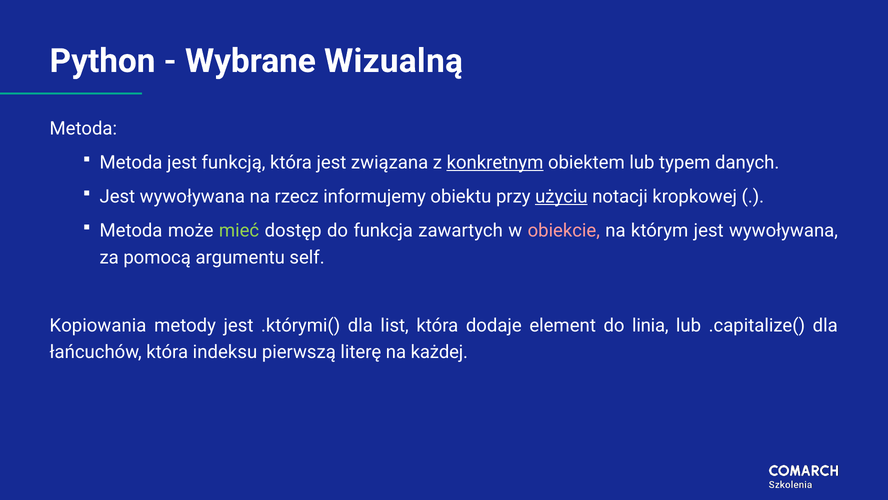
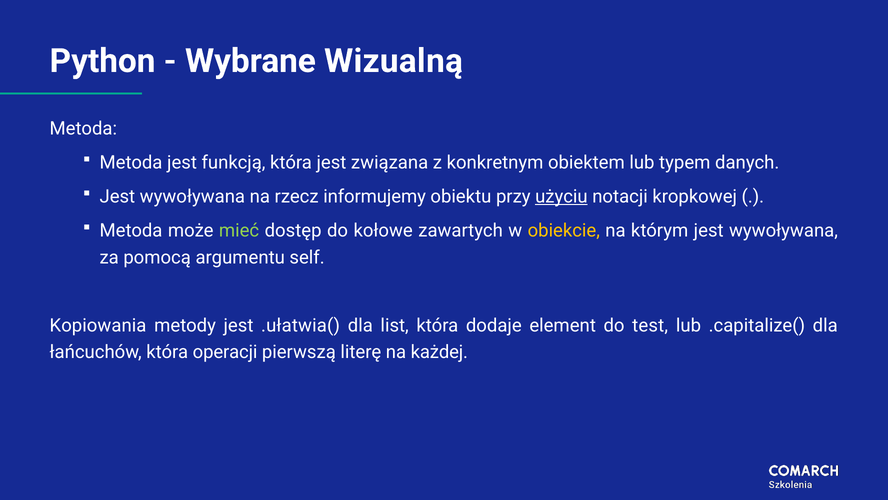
konkretnym underline: present -> none
funkcja: funkcja -> kołowe
obiekcie colour: pink -> yellow
.którymi(: .którymi( -> .ułatwia(
linia: linia -> test
indeksu: indeksu -> operacji
